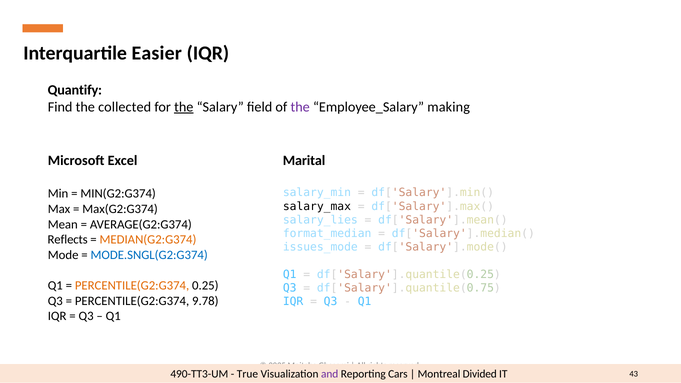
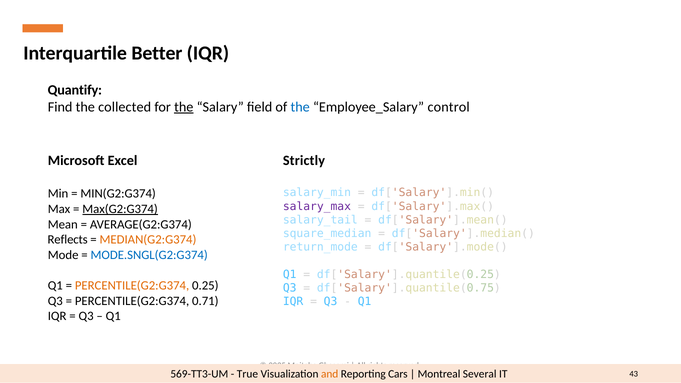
Easier: Easier -> Better
the at (300, 107) colour: purple -> blue
making: making -> control
Marital: Marital -> Strictly
salary_max colour: black -> purple
Max(G2:G374 underline: none -> present
salary_lies: salary_lies -> salary_tail
format_median: format_median -> square_median
issues_mode: issues_mode -> return_mode
9.78: 9.78 -> 0.71
490-TT3-UM: 490-TT3-UM -> 569-TT3-UM
and colour: purple -> orange
Divided: Divided -> Several
